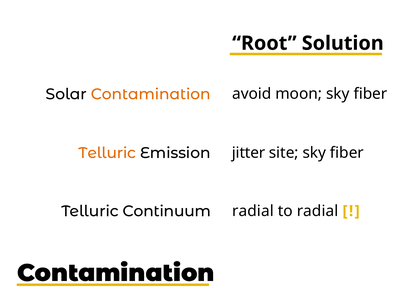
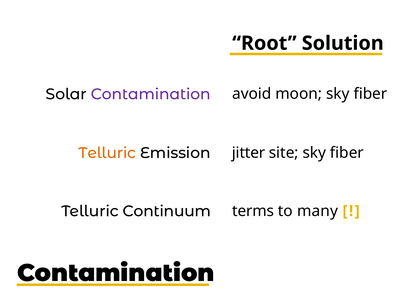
Contamination at (151, 94) colour: orange -> purple
radial at (253, 211): radial -> terms
to radial: radial -> many
